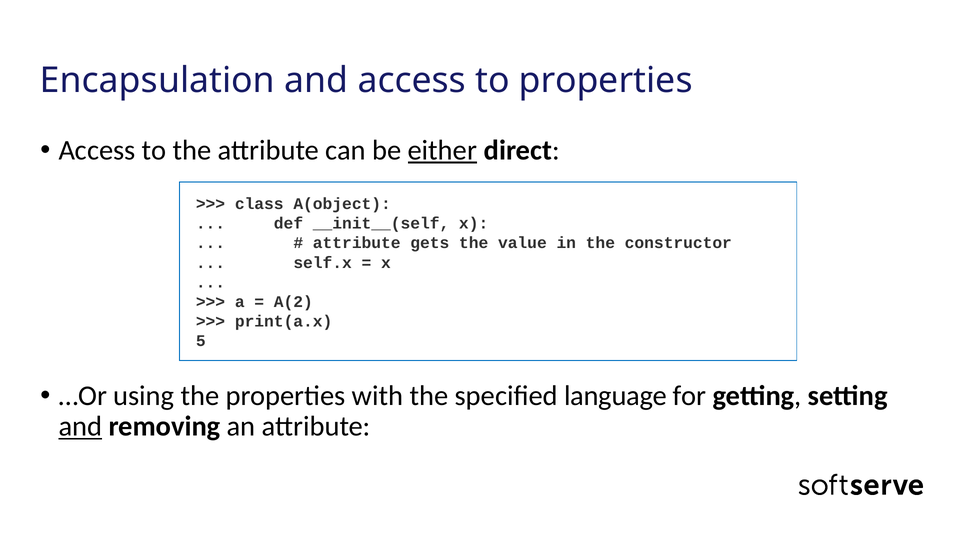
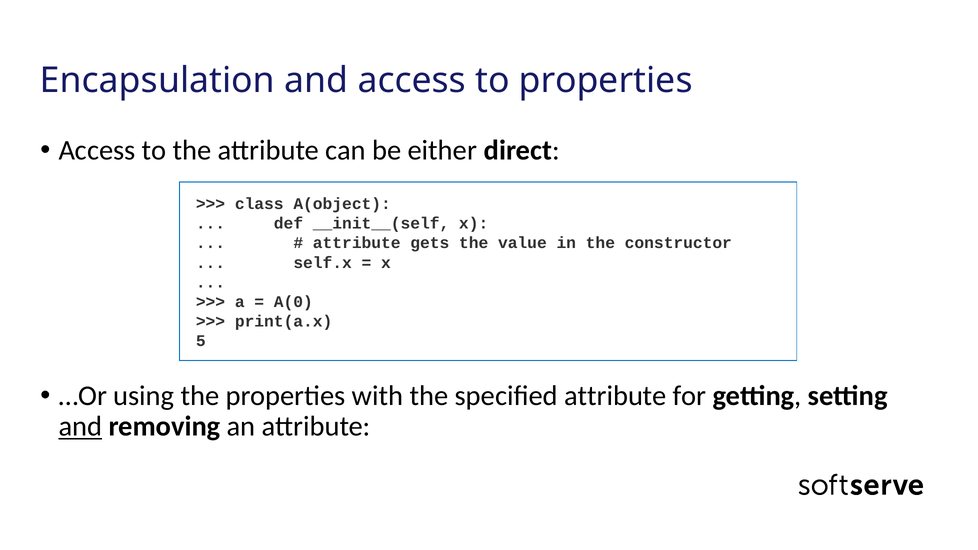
either underline: present -> none
A(2: A(2 -> A(0
specified language: language -> attribute
